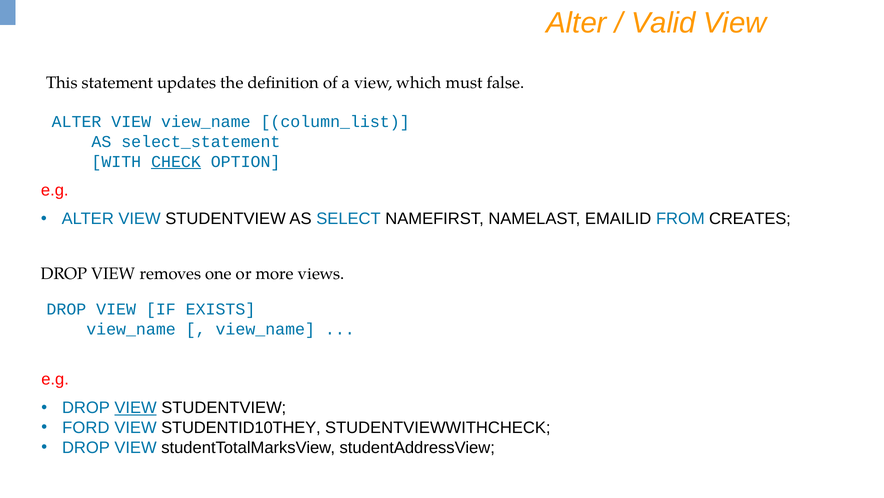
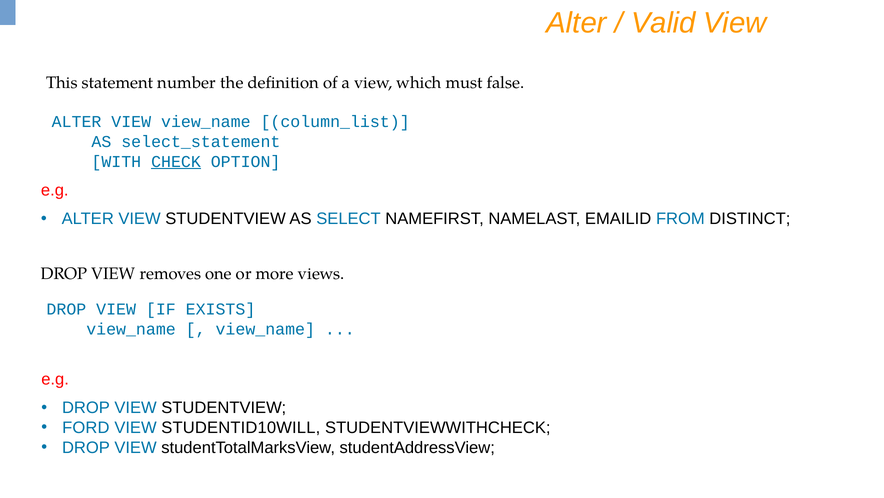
updates: updates -> number
CREATES: CREATES -> DISTINCT
VIEW at (136, 407) underline: present -> none
STUDENTID10THEY: STUDENTID10THEY -> STUDENTID10WILL
